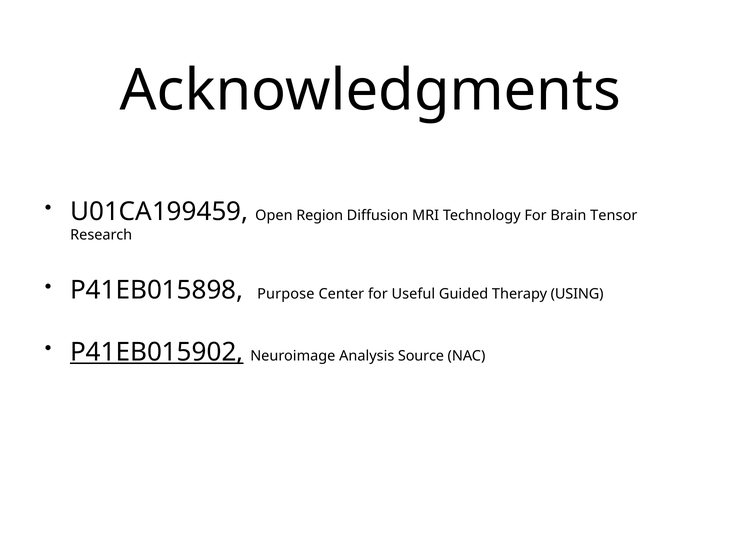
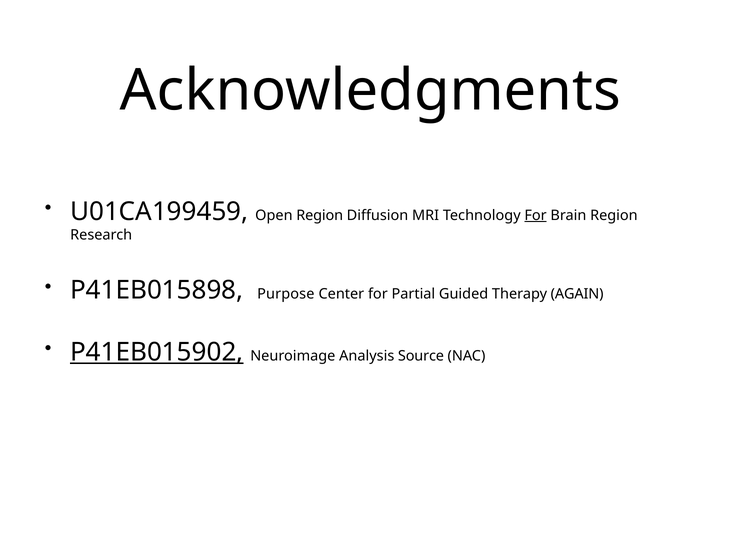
For at (536, 216) underline: none -> present
Brain Tensor: Tensor -> Region
Useful: Useful -> Partial
USING: USING -> AGAIN
